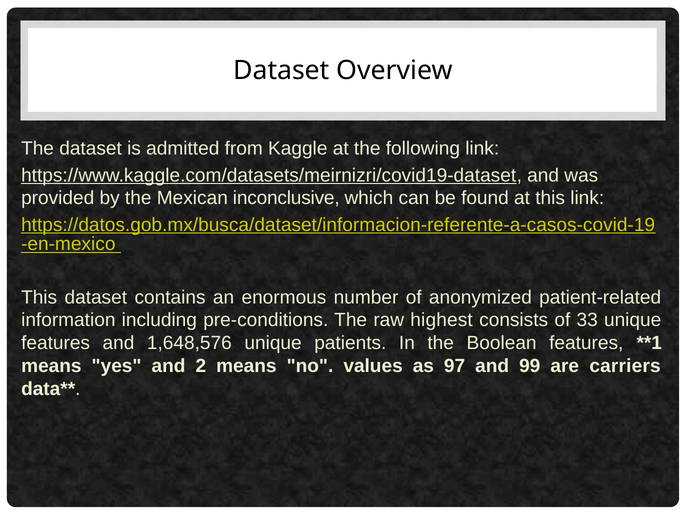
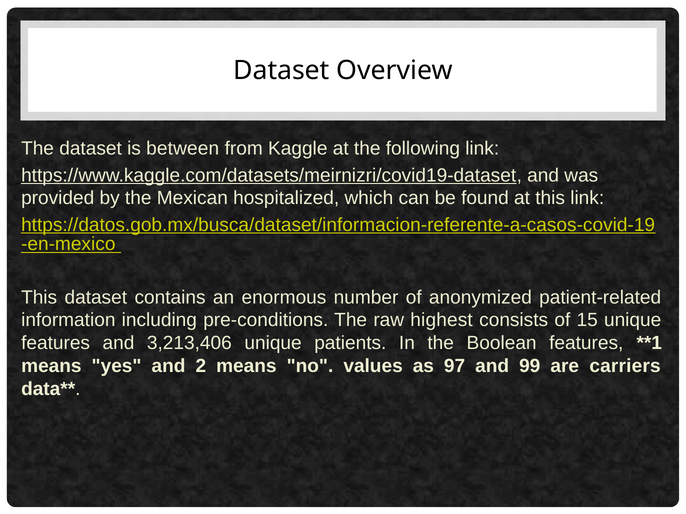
admitted: admitted -> between
inconclusive: inconclusive -> hospitalized
33: 33 -> 15
1,648,576: 1,648,576 -> 3,213,406
